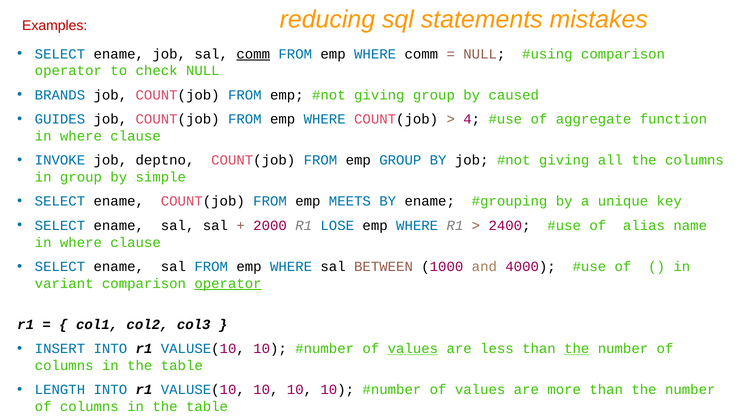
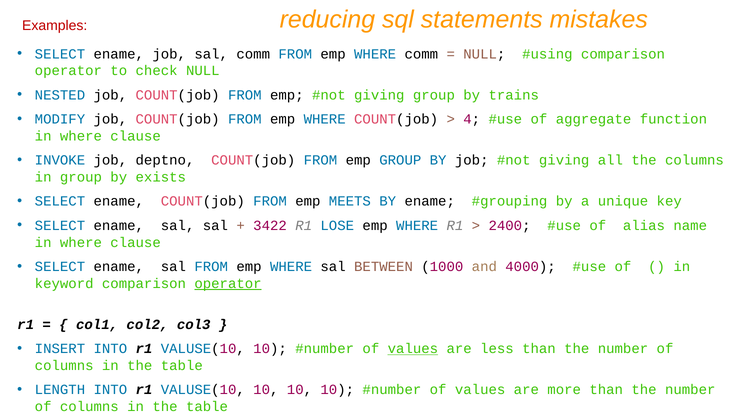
comm at (253, 54) underline: present -> none
BRANDS: BRANDS -> NESTED
caused: caused -> trains
GUIDES: GUIDES -> MODIFY
simple: simple -> exists
2000: 2000 -> 3422
variant: variant -> keyword
the at (577, 349) underline: present -> none
